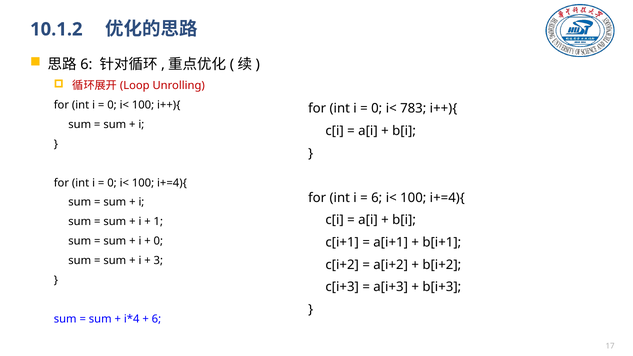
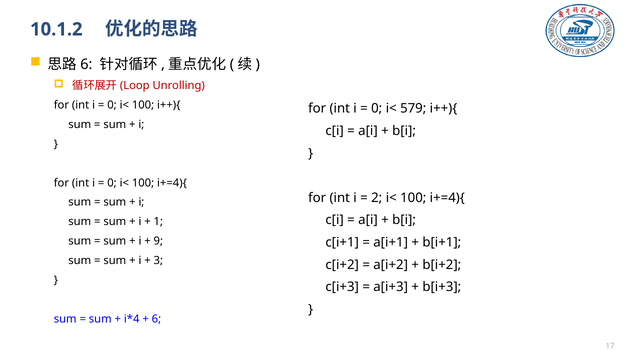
783: 783 -> 579
6 at (377, 198): 6 -> 2
0 at (158, 241): 0 -> 9
